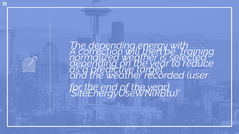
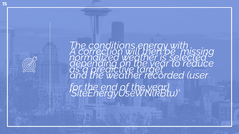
depending at (112, 46): depending -> conditions
training: training -> missing
